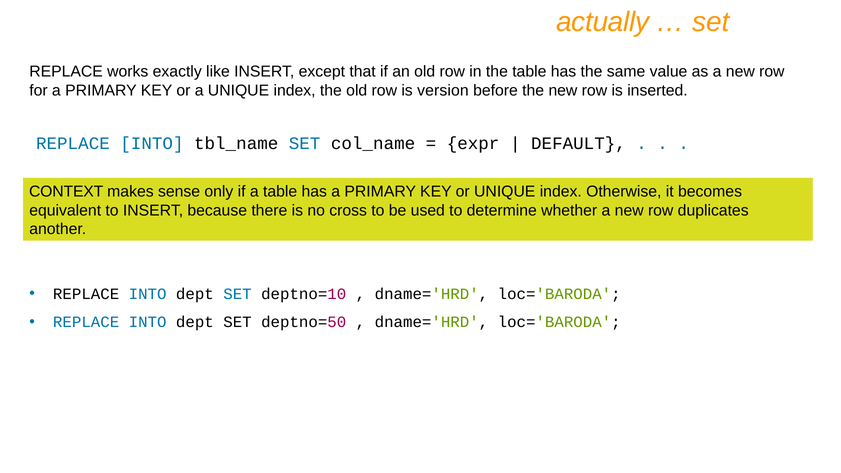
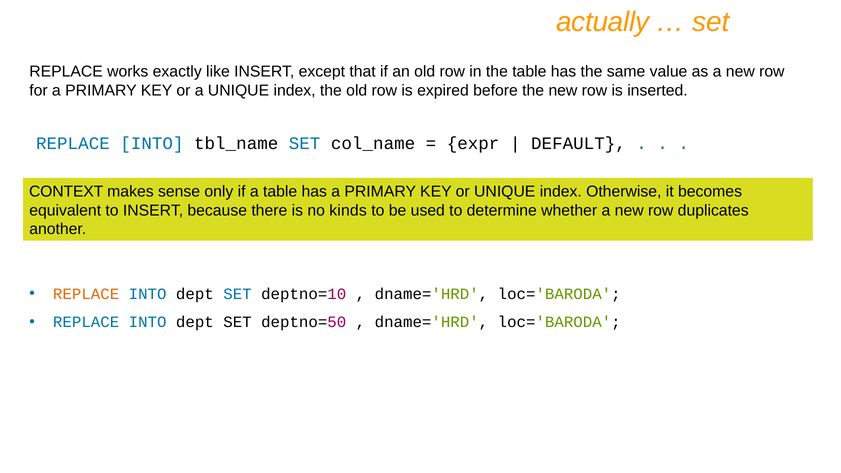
version: version -> expired
cross: cross -> kinds
REPLACE at (86, 294) colour: black -> orange
